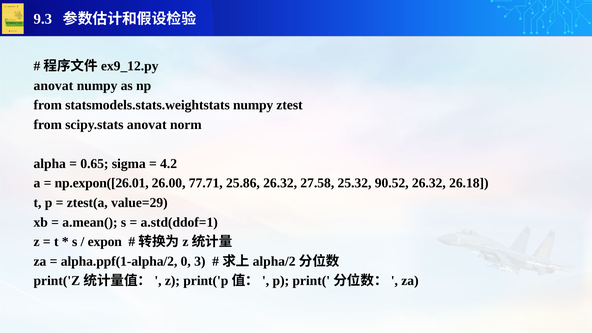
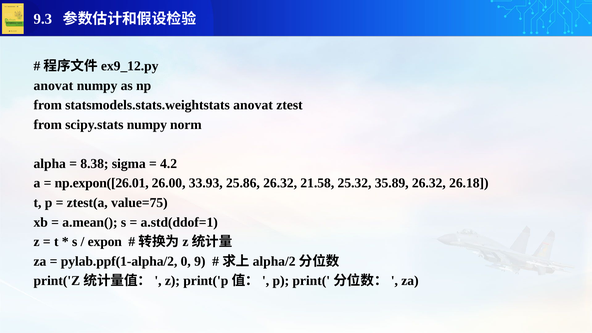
statsmodels.stats.weightstats numpy: numpy -> anovat
scipy.stats anovat: anovat -> numpy
0.65: 0.65 -> 8.38
77.71: 77.71 -> 33.93
27.58: 27.58 -> 21.58
90.52: 90.52 -> 35.89
value=29: value=29 -> value=75
alpha.ppf(1-alpha/2: alpha.ppf(1-alpha/2 -> pylab.ppf(1-alpha/2
3: 3 -> 9
